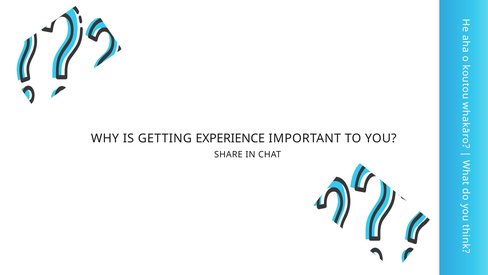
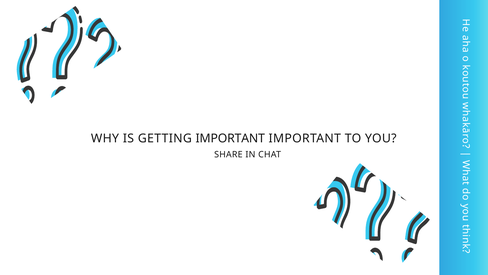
GETTING EXPERIENCE: EXPERIENCE -> IMPORTANT
